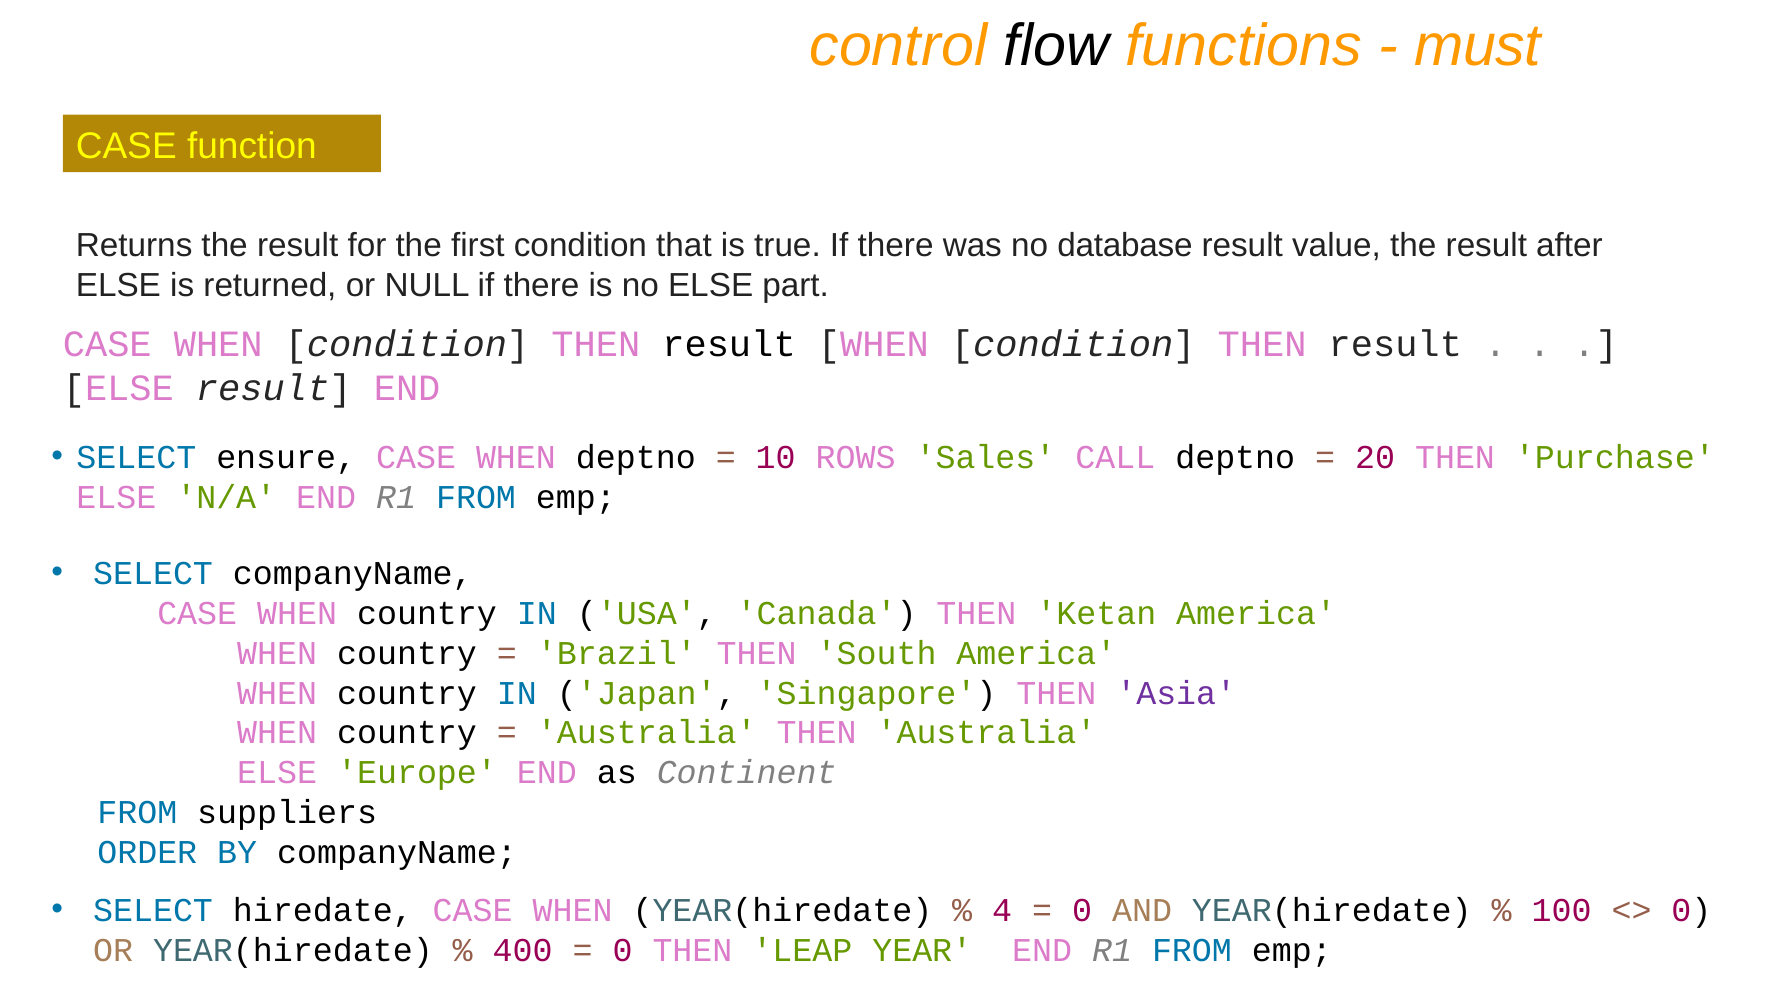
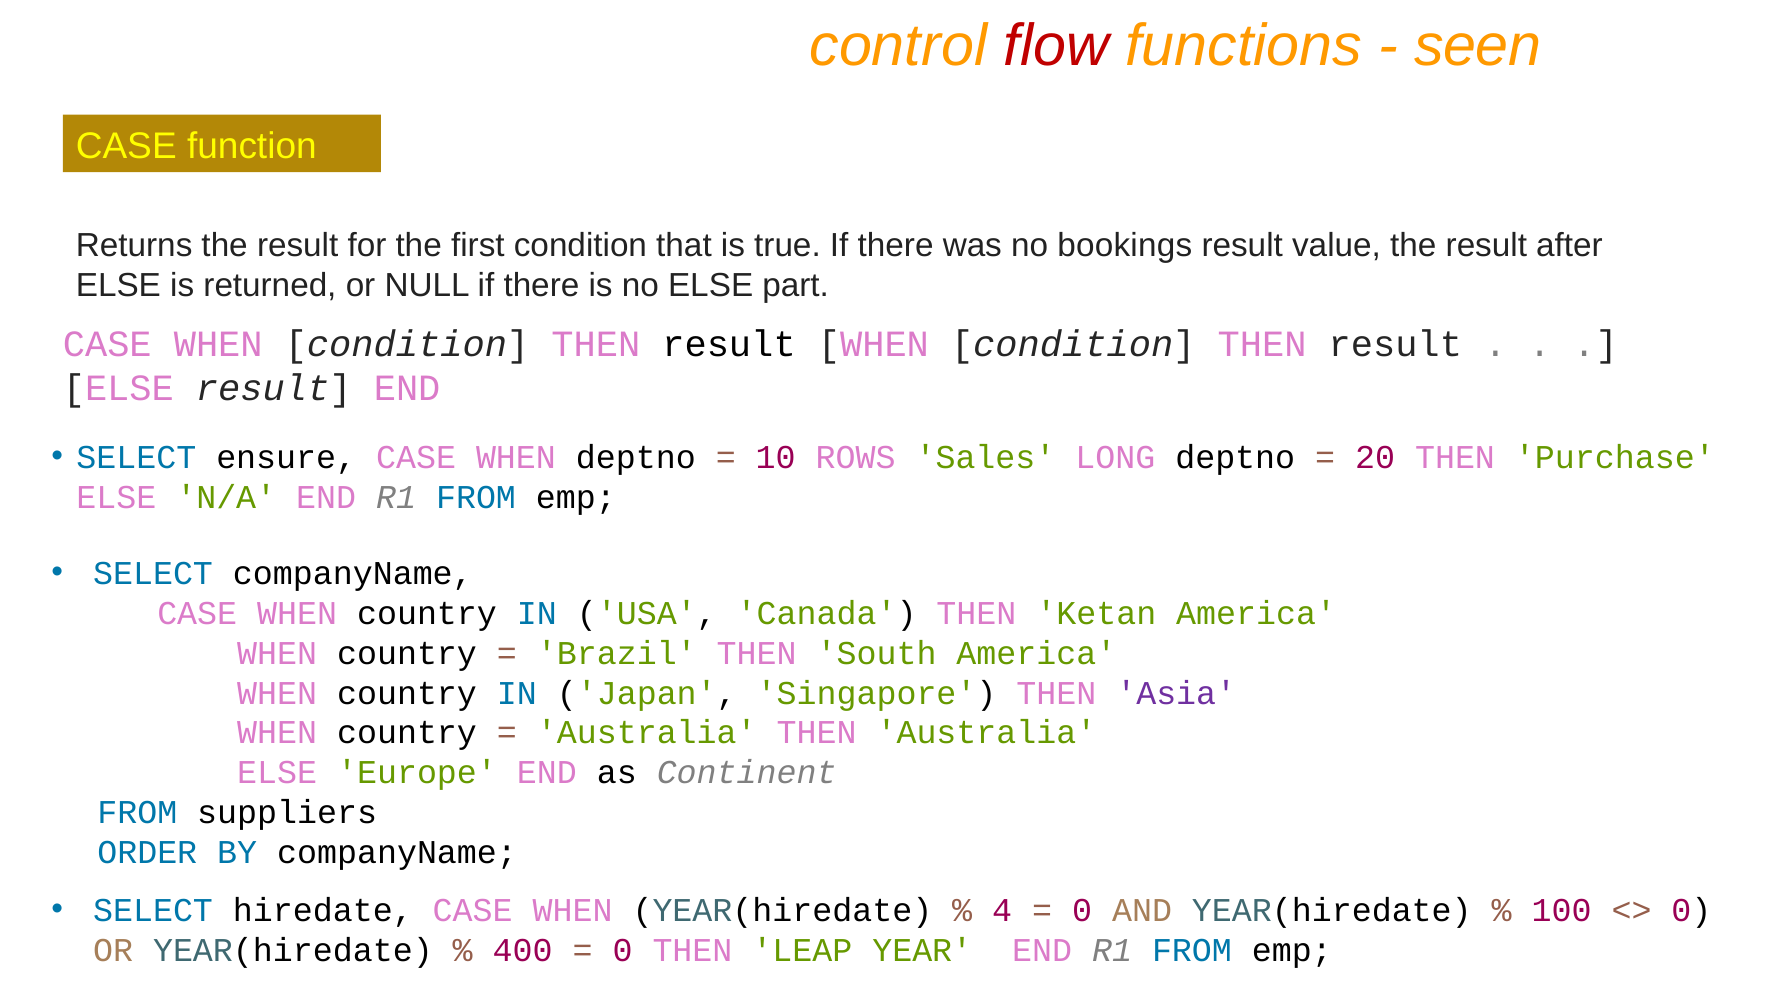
flow colour: black -> red
must: must -> seen
database: database -> bookings
CALL: CALL -> LONG
